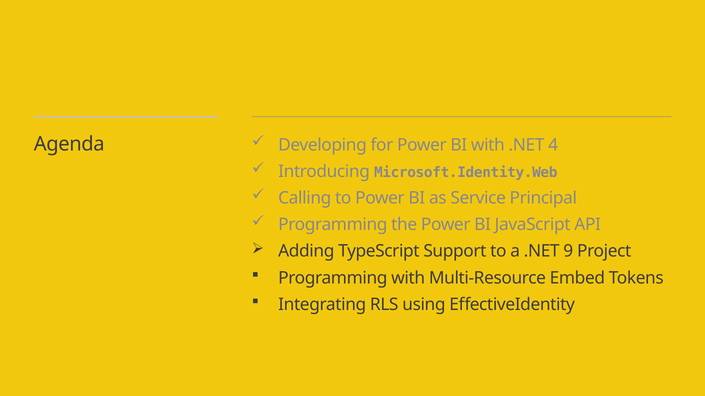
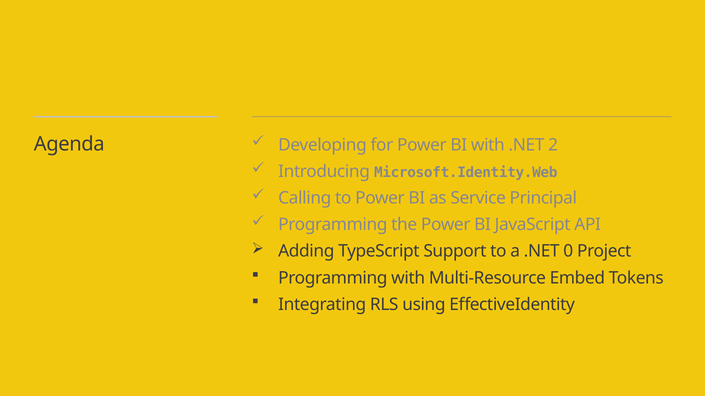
4: 4 -> 2
9: 9 -> 0
